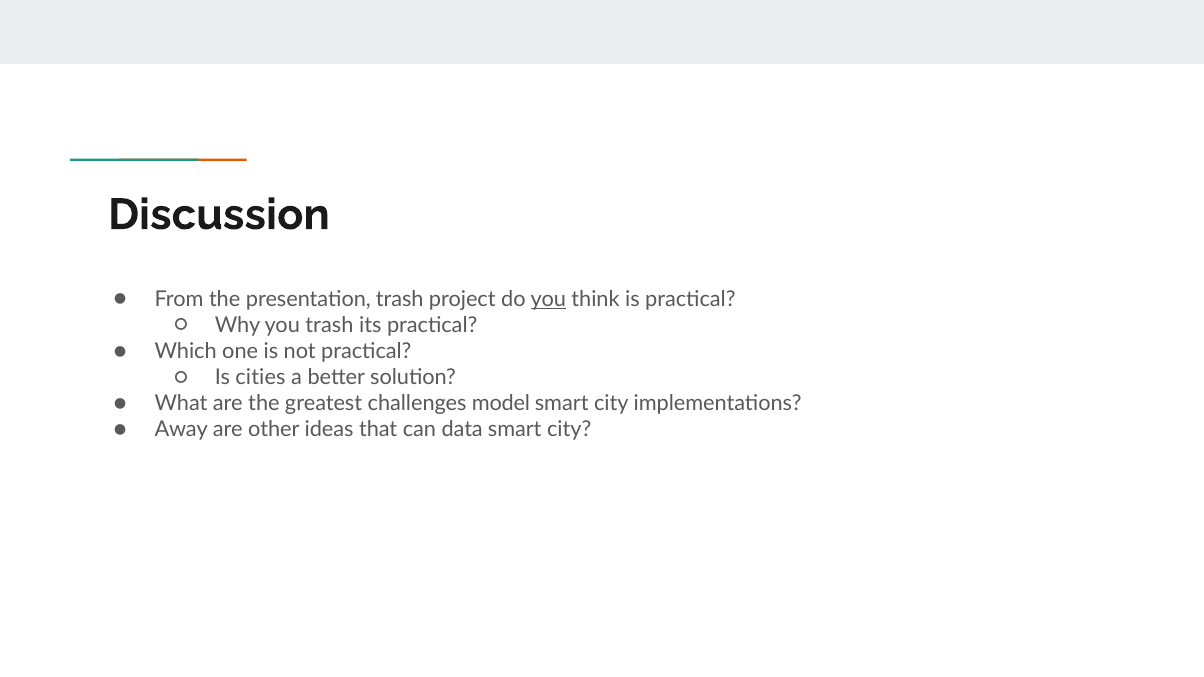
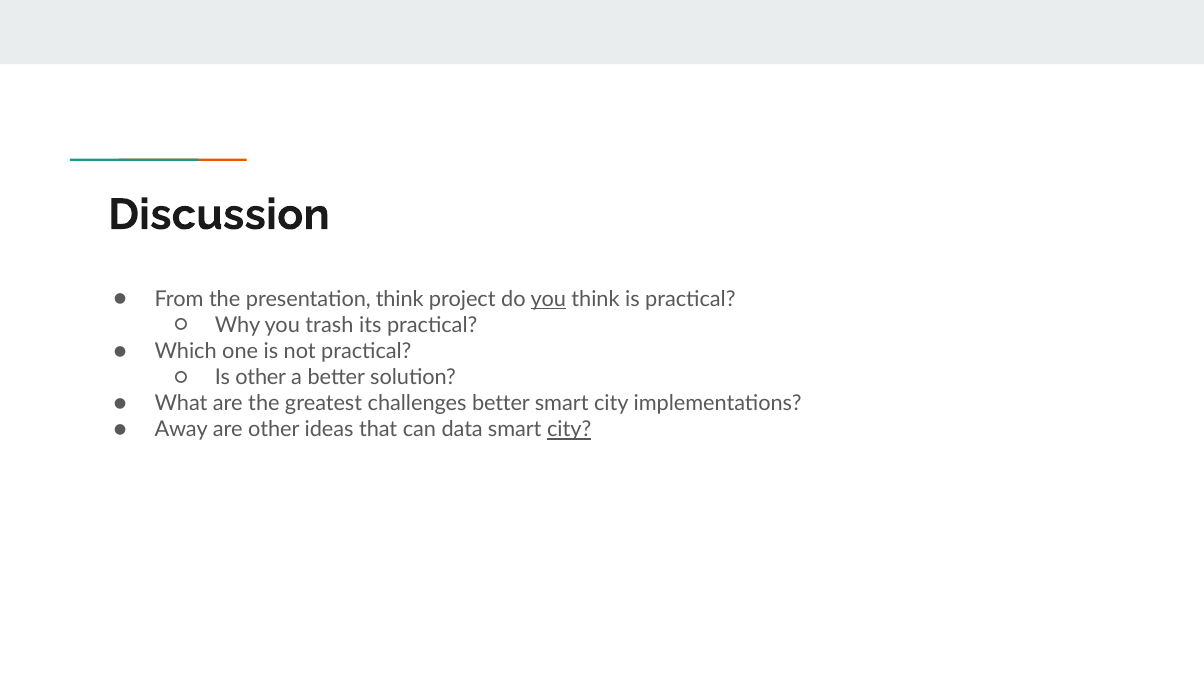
presentation trash: trash -> think
Is cities: cities -> other
challenges model: model -> better
city at (569, 430) underline: none -> present
